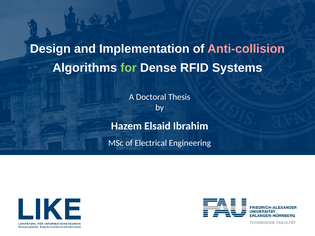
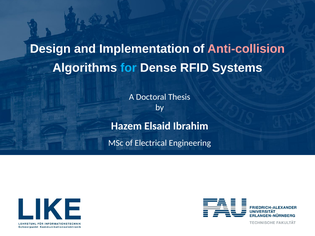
for colour: light green -> light blue
